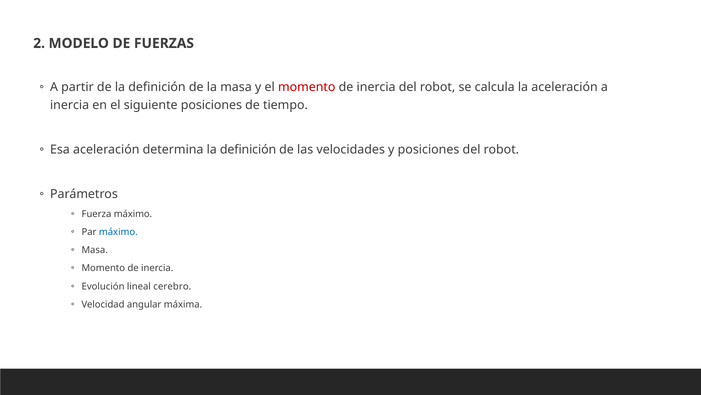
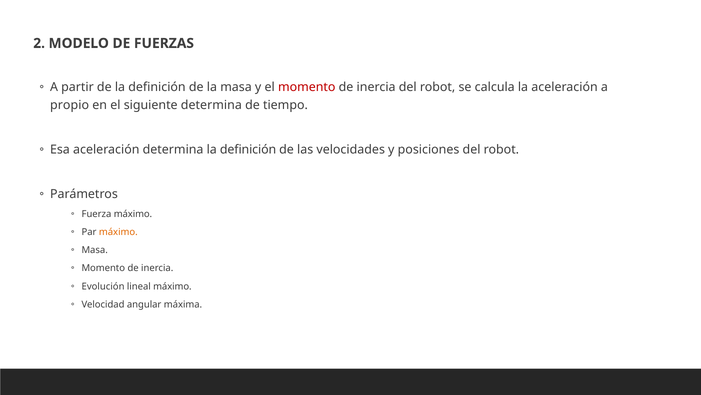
inercia at (70, 105): inercia -> propio
siguiente posiciones: posiciones -> determina
máximo at (118, 232) colour: blue -> orange
lineal cerebro: cerebro -> máximo
